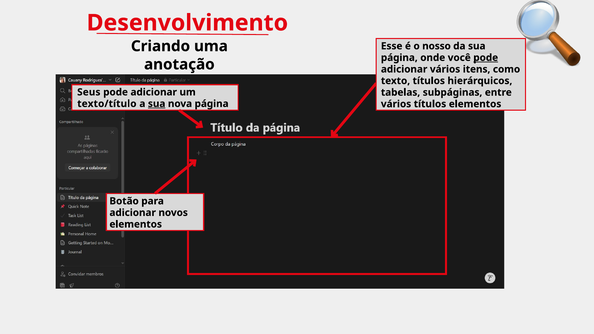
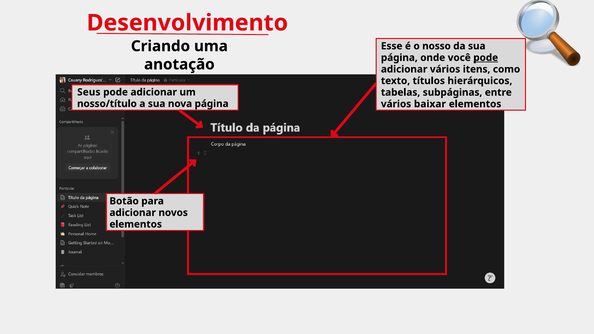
texto/título: texto/título -> nosso/título
sua at (157, 104) underline: present -> none
vários títulos: títulos -> baixar
